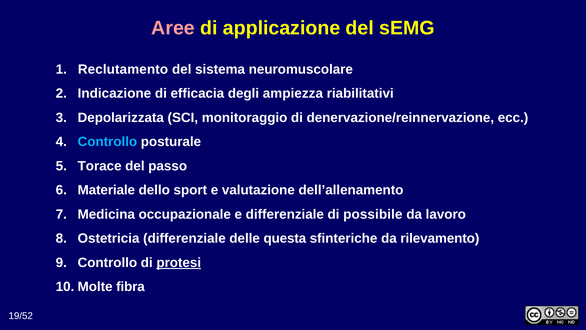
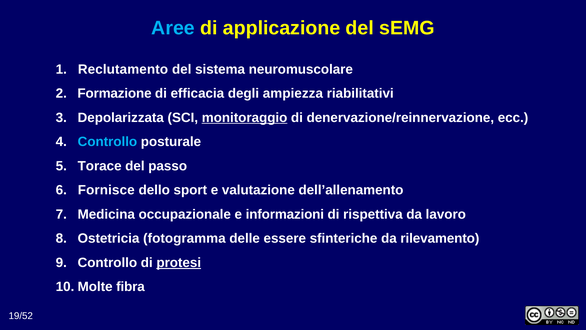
Aree colour: pink -> light blue
Indicazione: Indicazione -> Formazione
monitoraggio underline: none -> present
Materiale: Materiale -> Fornisce
e differenziale: differenziale -> informazioni
possibile: possibile -> rispettiva
Ostetricia differenziale: differenziale -> fotogramma
questa: questa -> essere
